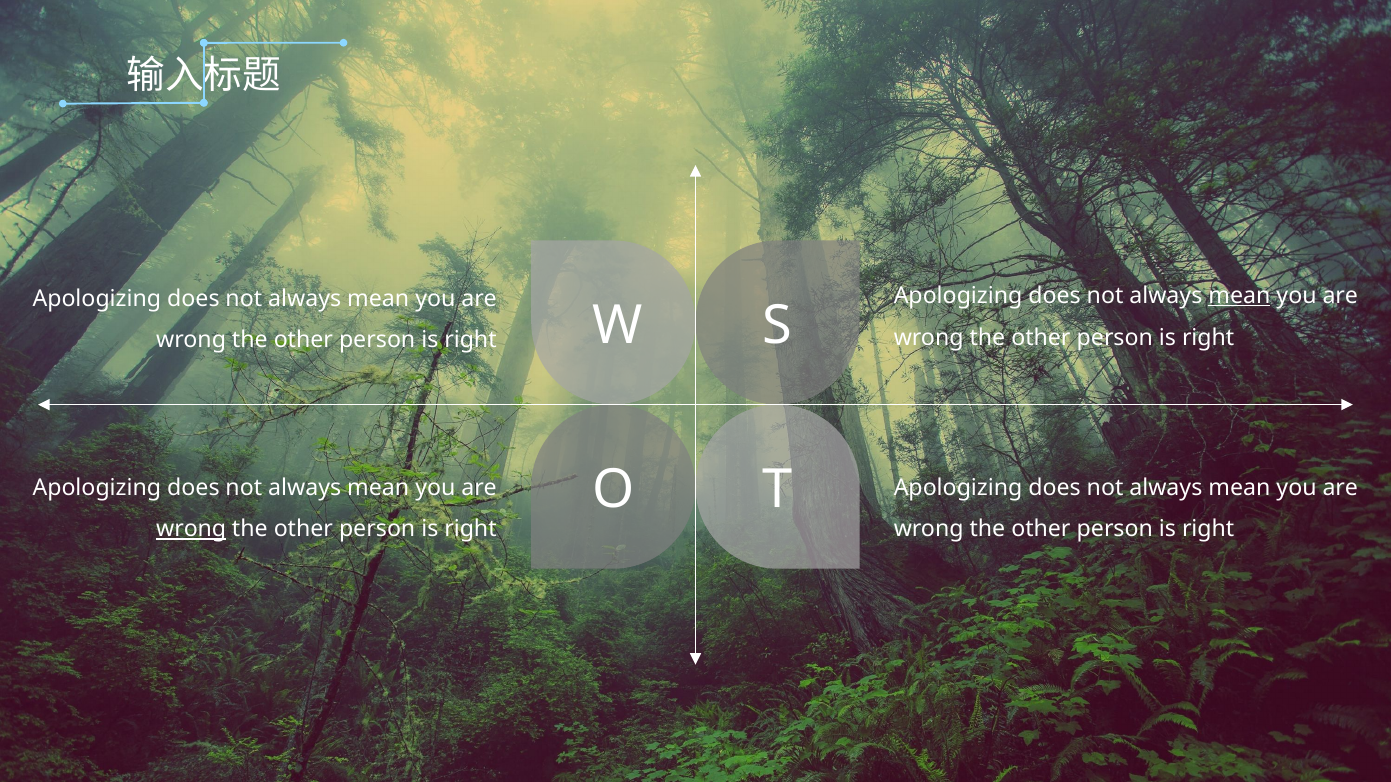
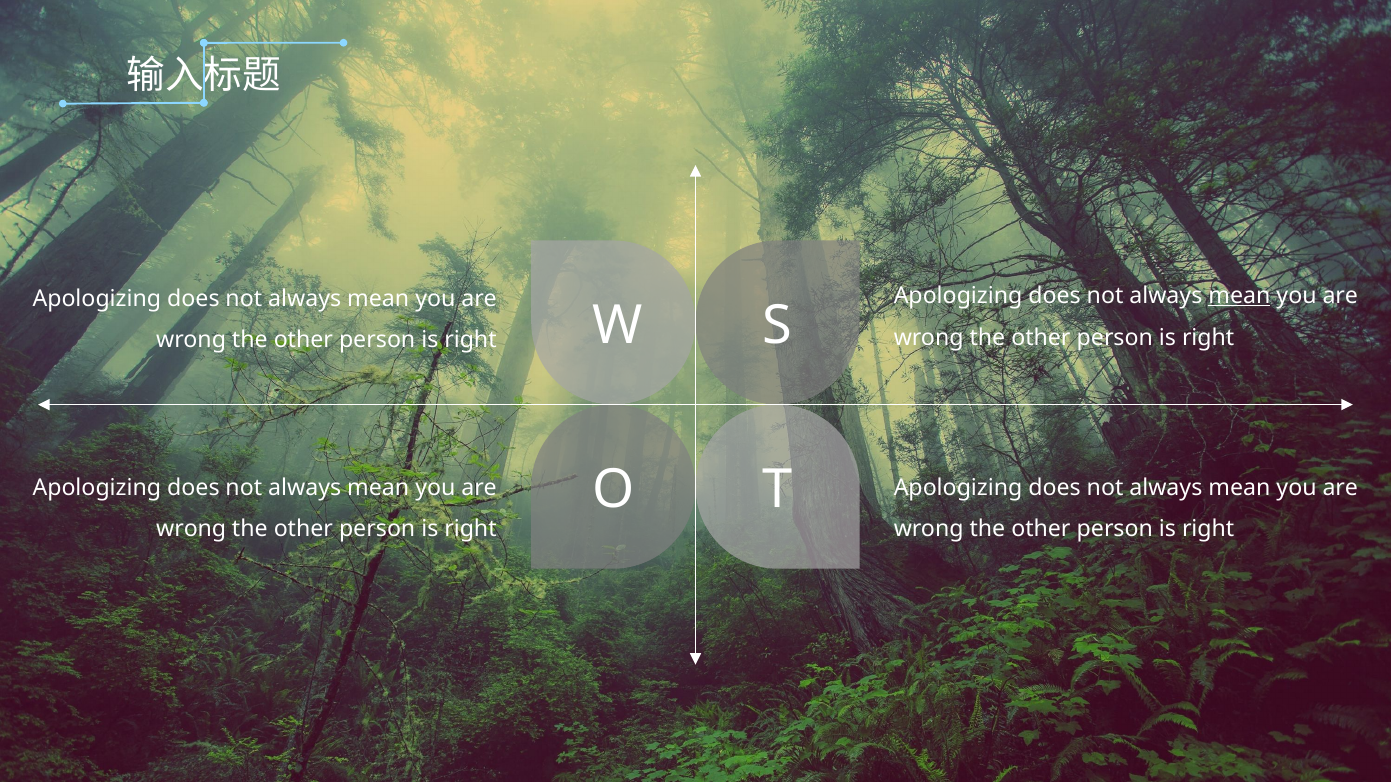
wrong at (191, 529) underline: present -> none
